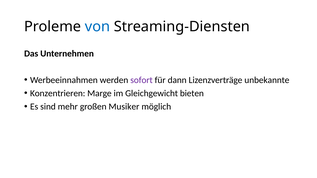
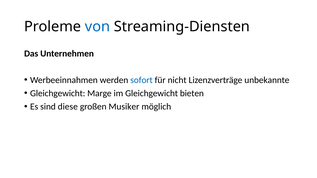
sofort colour: purple -> blue
dann: dann -> nicht
Konzentrieren at (58, 93): Konzentrieren -> Gleichgewicht
mehr: mehr -> diese
